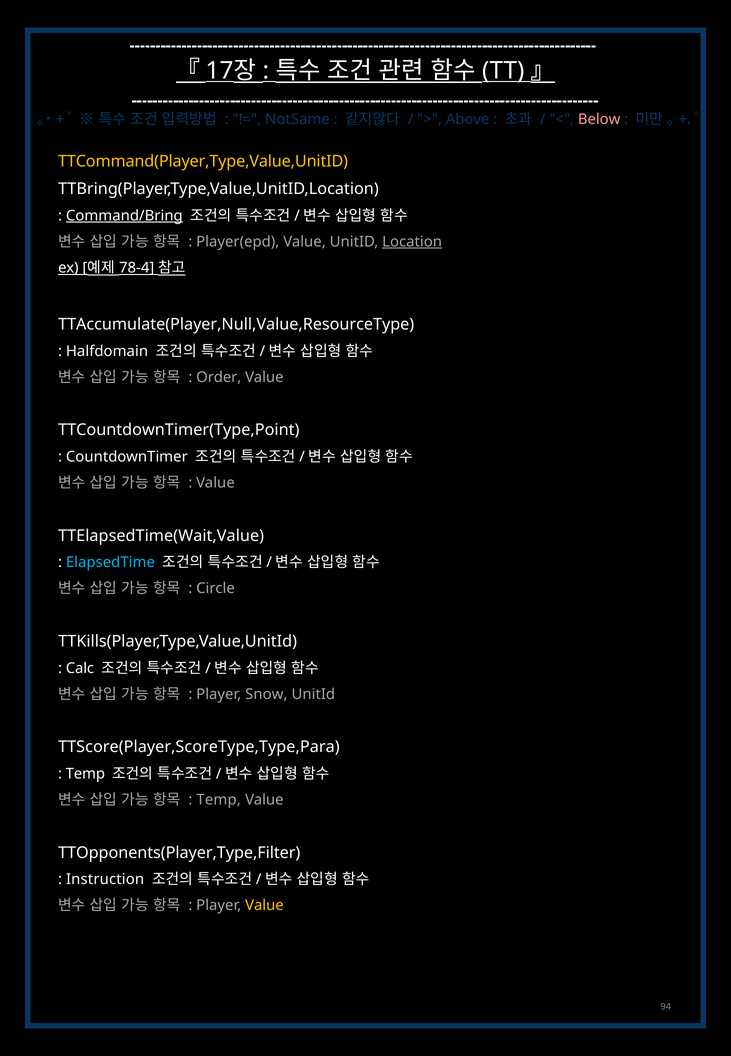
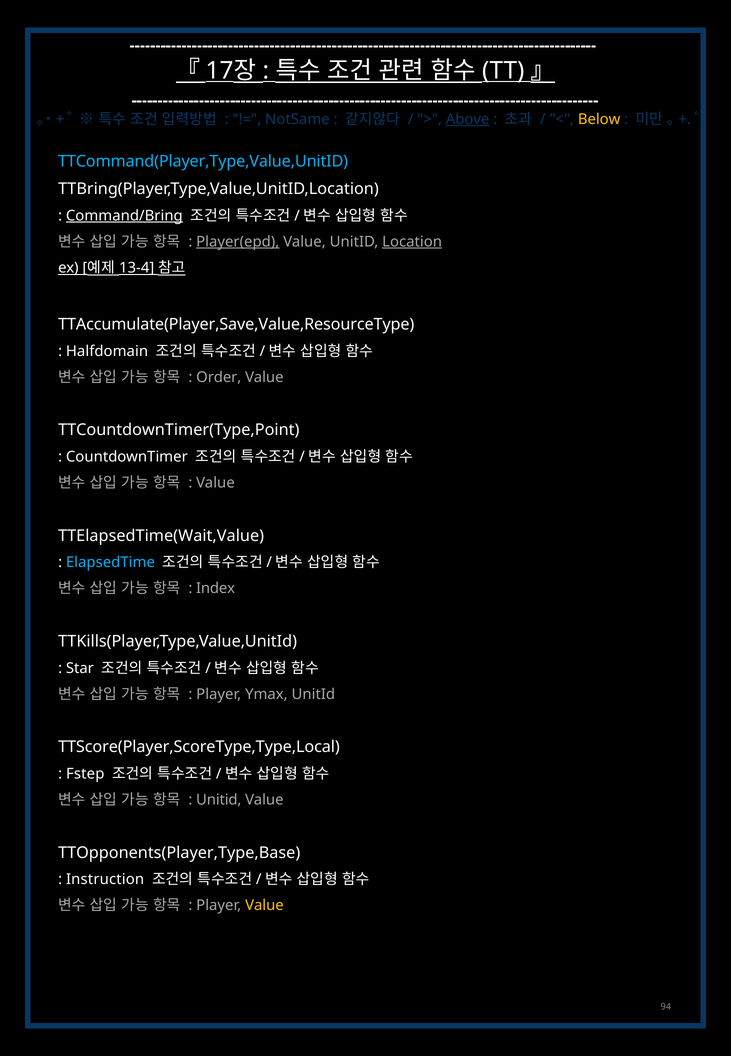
Above underline: none -> present
Below colour: pink -> yellow
TTCommand(Player,Type,Value,UnitID colour: yellow -> light blue
Player(epd underline: none -> present
78-4: 78-4 -> 13-4
TTAccumulate(Player,Null,Value,ResourceType: TTAccumulate(Player,Null,Value,ResourceType -> TTAccumulate(Player,Save,Value,ResourceType
Circle: Circle -> Index
Calc: Calc -> Star
Snow: Snow -> Ymax
TTScore(Player,ScoreType,Type,Para: TTScore(Player,ScoreType,Type,Para -> TTScore(Player,ScoreType,Type,Local
Temp at (85, 774): Temp -> Fstep
Temp at (219, 800): Temp -> Unitid
TTOpponents(Player,Type,Filter: TTOpponents(Player,Type,Filter -> TTOpponents(Player,Type,Base
